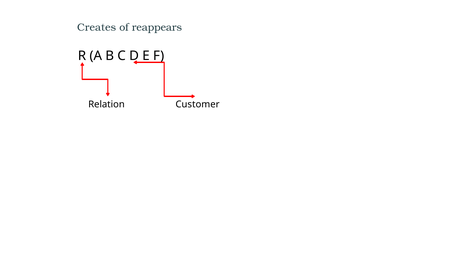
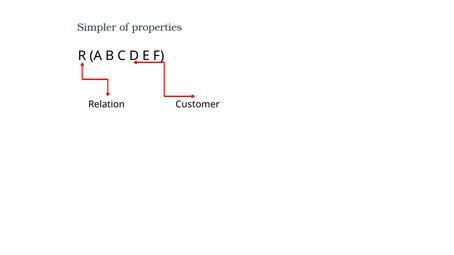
Creates: Creates -> Simpler
reappears: reappears -> properties
